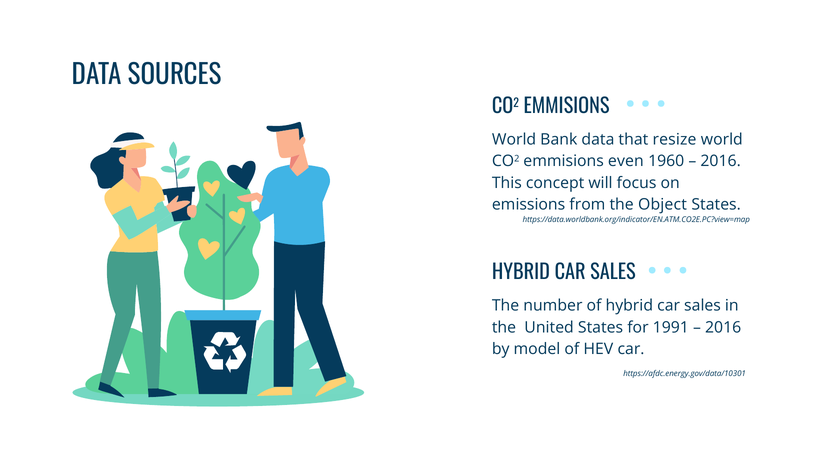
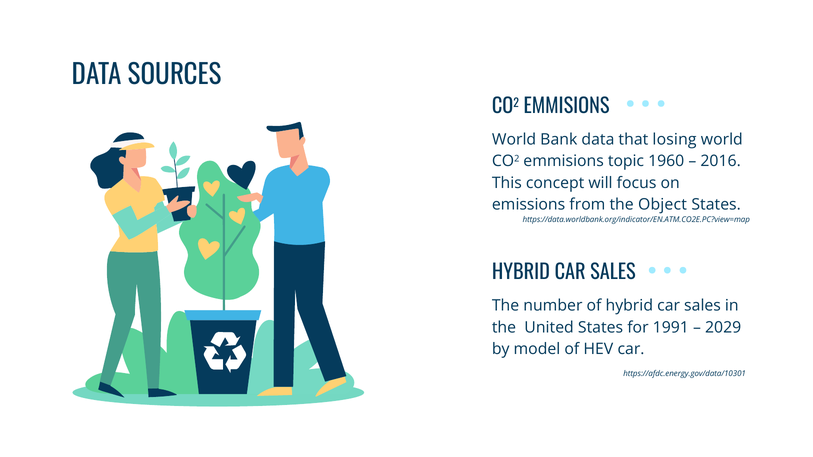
resize: resize -> losing
even: even -> topic
2016 at (723, 328): 2016 -> 2029
